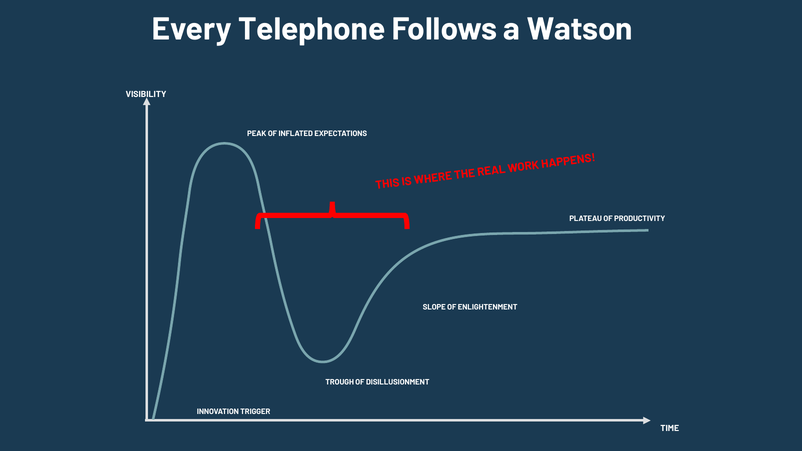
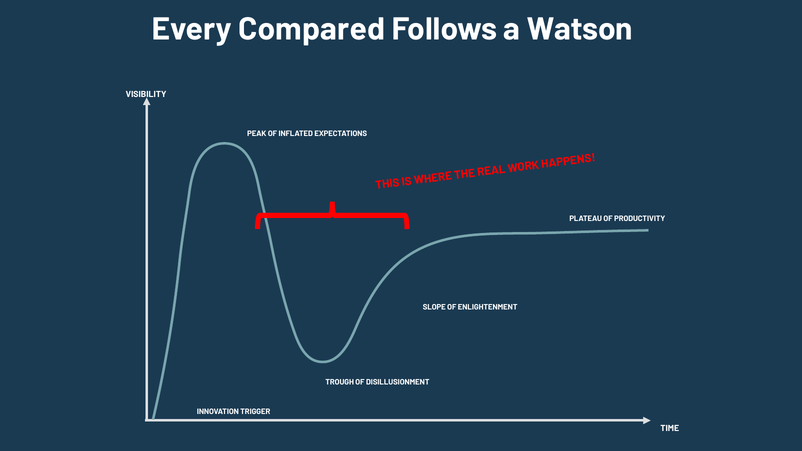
Telephone: Telephone -> Compared
